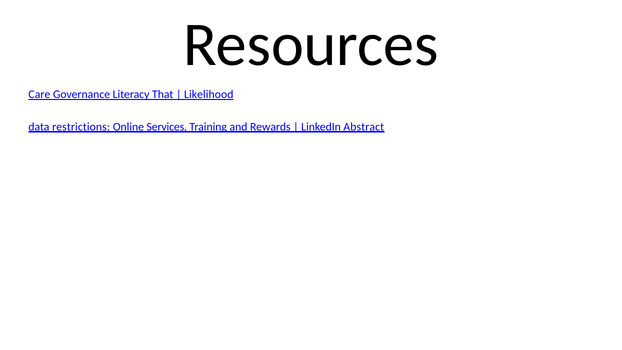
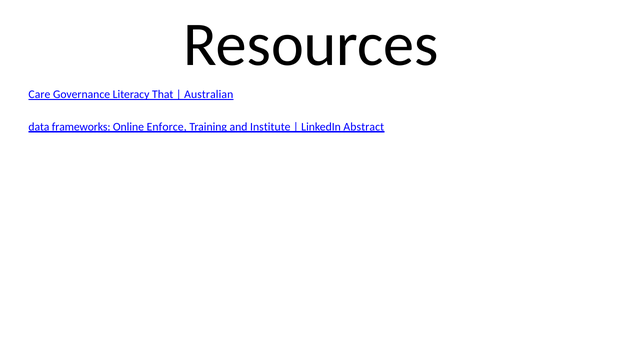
Likelihood: Likelihood -> Australian
restrictions: restrictions -> frameworks
Services: Services -> Enforce
Rewards: Rewards -> Institute
